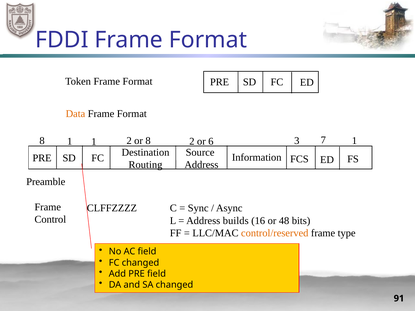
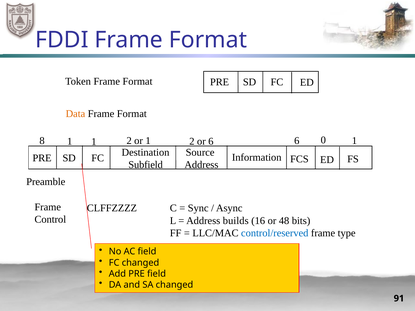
or 8: 8 -> 1
8 3: 3 -> 6
7: 7 -> 0
Routing: Routing -> Subfield
control/reserved colour: orange -> blue
